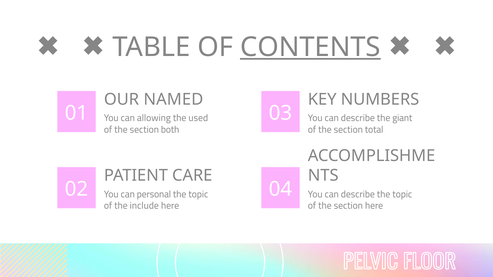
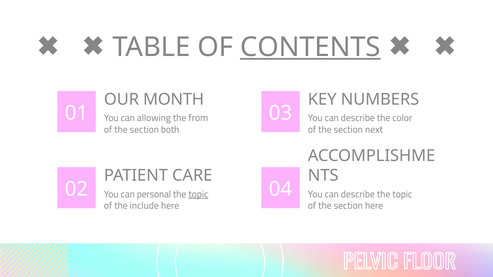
NAMED: NAMED -> MONTH
used: used -> from
giant: giant -> color
total: total -> next
topic at (198, 195) underline: none -> present
